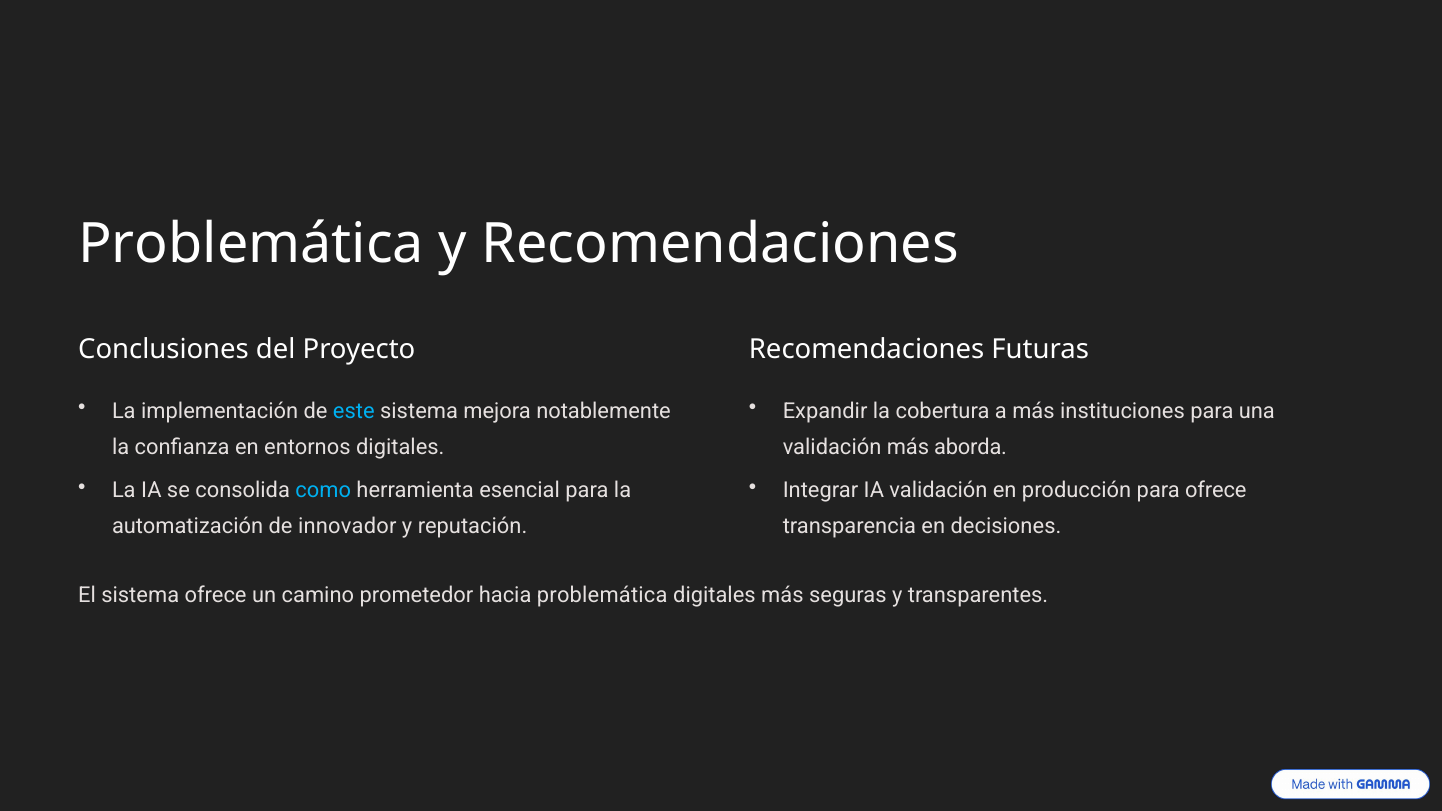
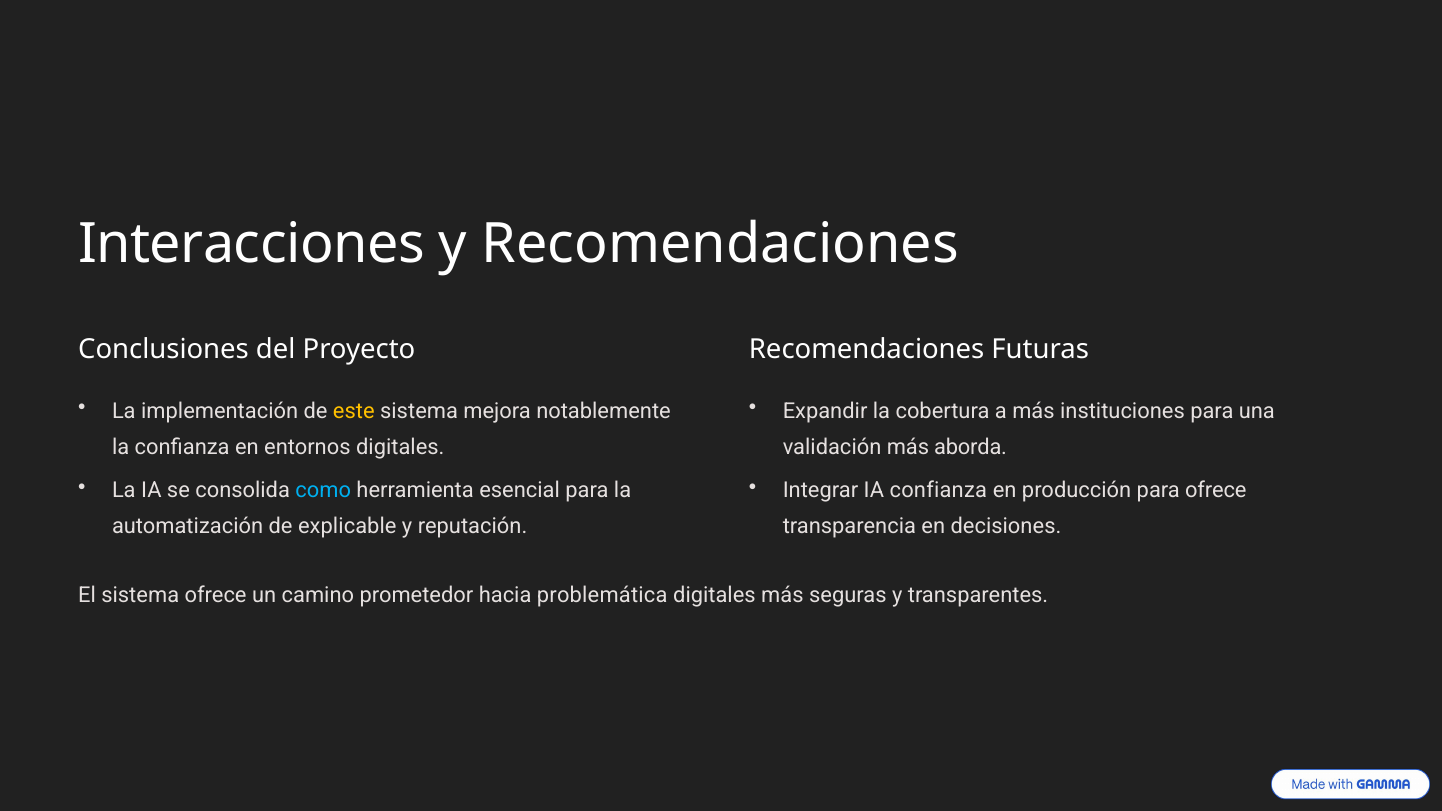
Problemática at (251, 244): Problemática -> Interacciones
este colour: light blue -> yellow
IA validación: validación -> confianza
innovador: innovador -> explicable
